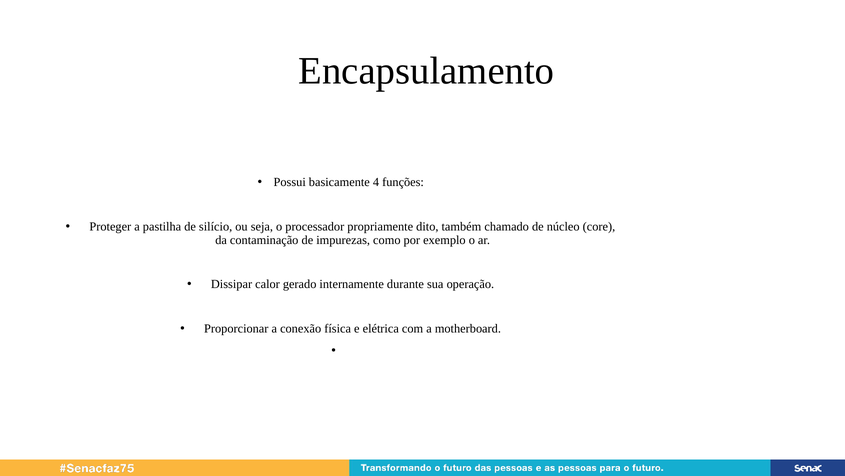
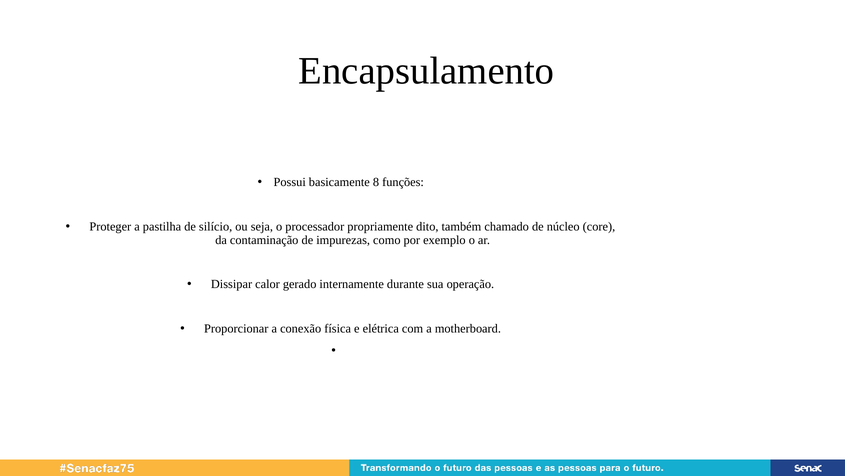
4: 4 -> 8
